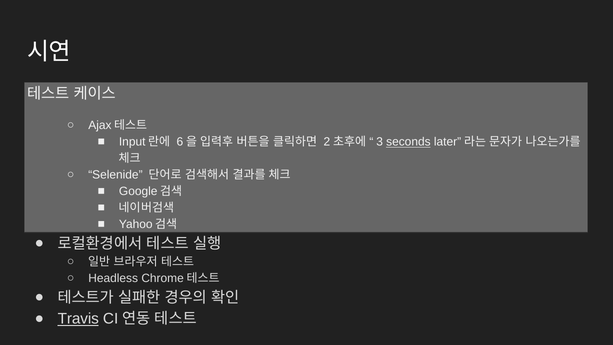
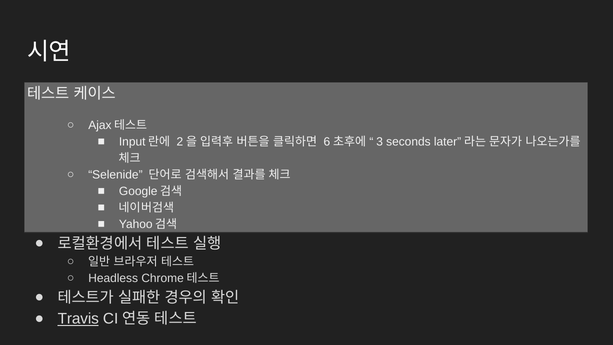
6: 6 -> 2
2: 2 -> 6
seconds underline: present -> none
